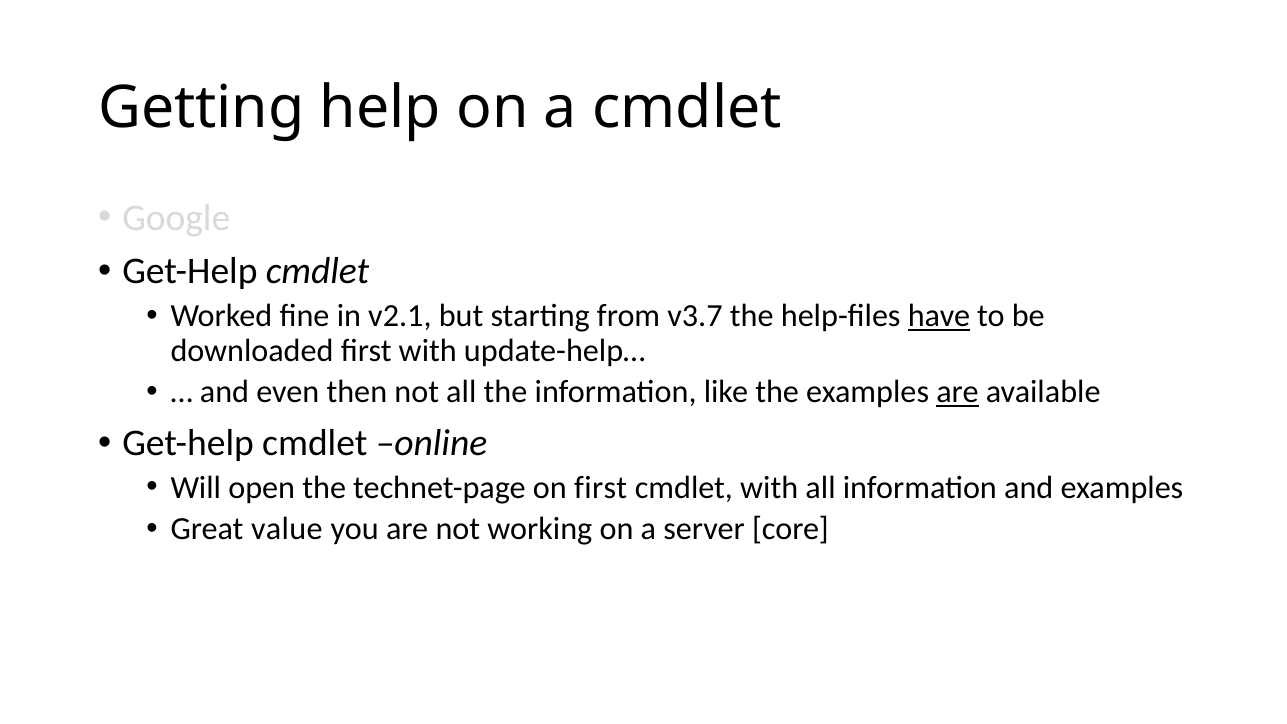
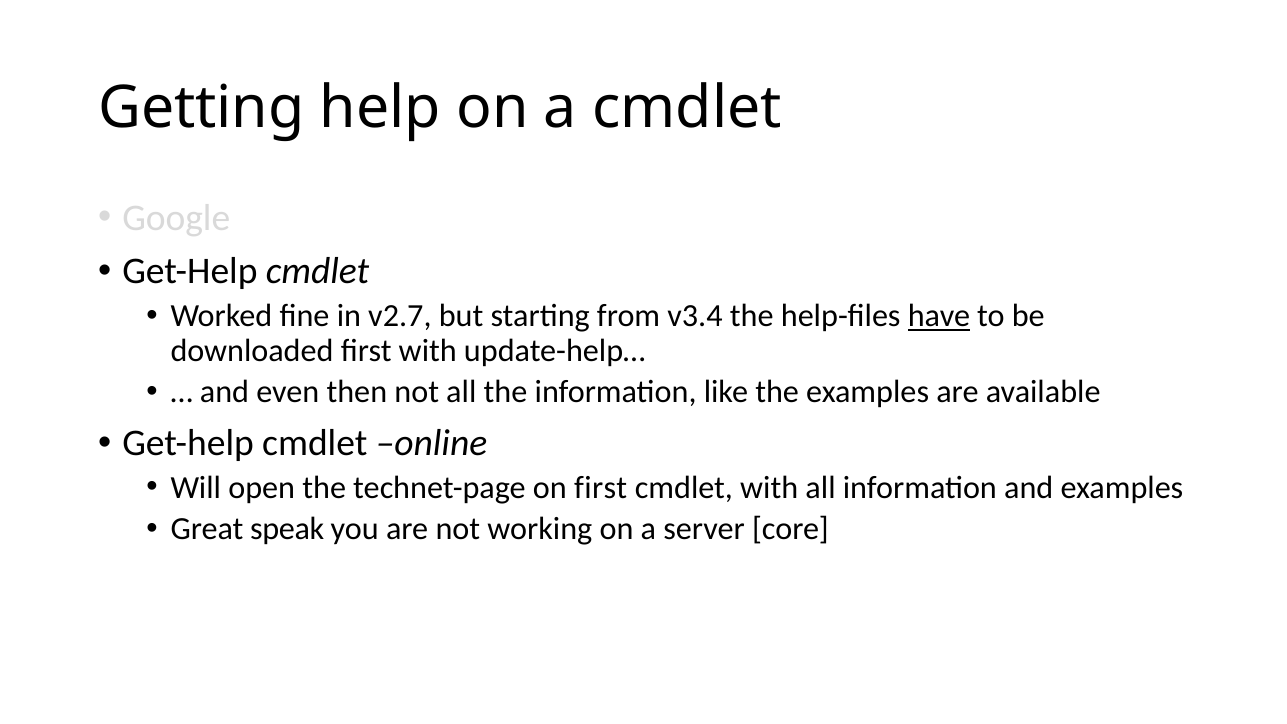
v2.1: v2.1 -> v2.7
v3.7: v3.7 -> v3.4
are at (958, 392) underline: present -> none
value: value -> speak
